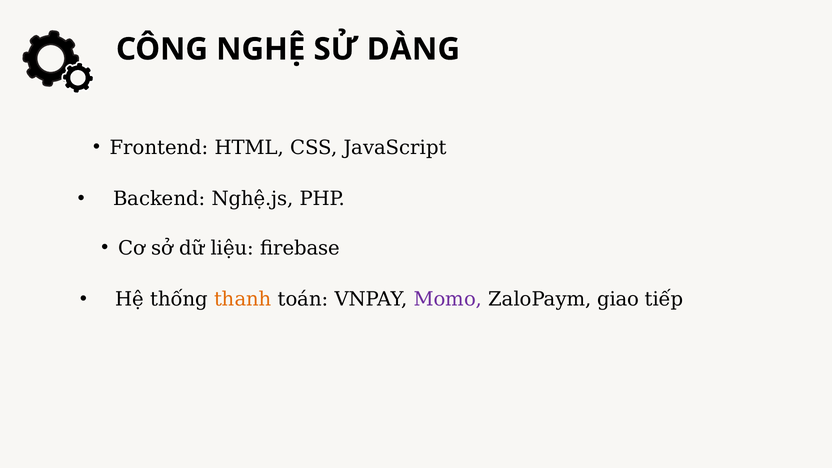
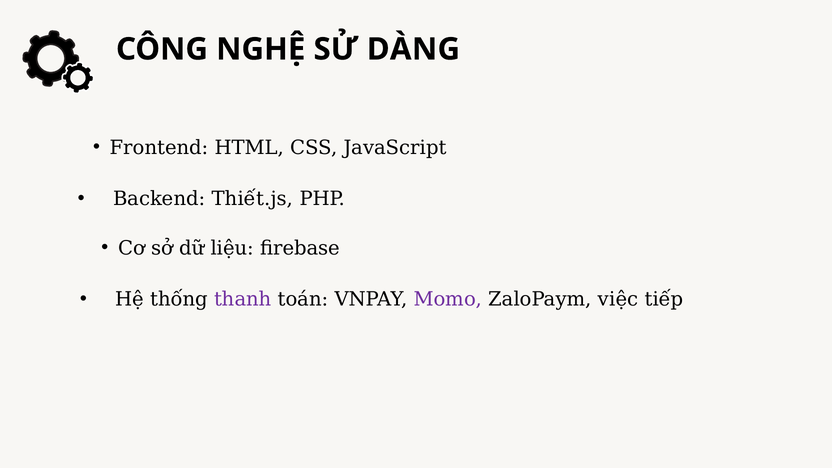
Nghệ.js: Nghệ.js -> Thiết.js
thanh colour: orange -> purple
giao: giao -> việc
